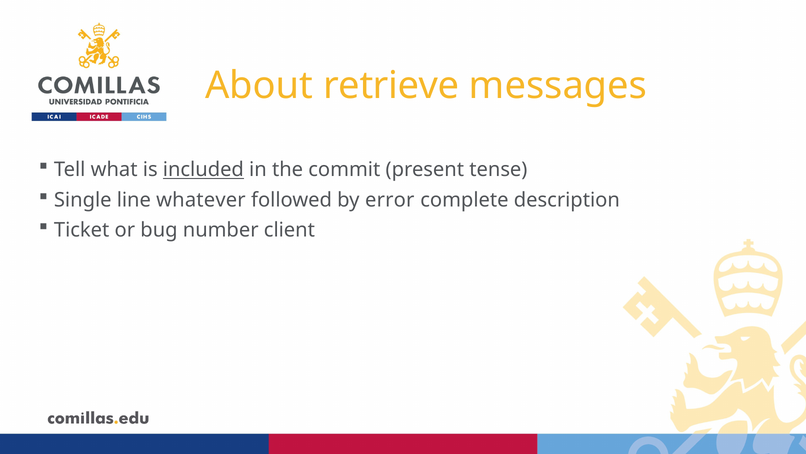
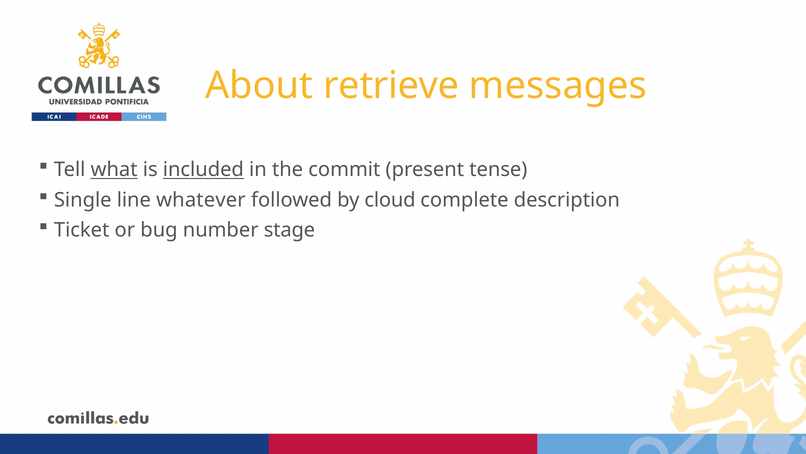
what underline: none -> present
error: error -> cloud
client: client -> stage
